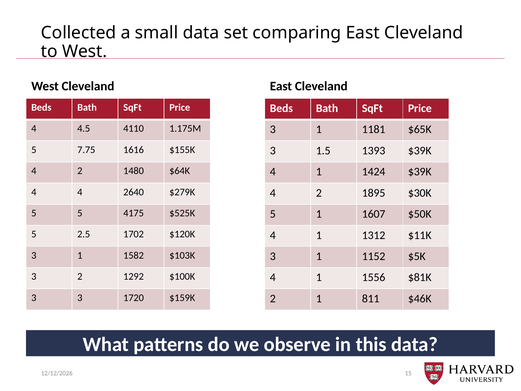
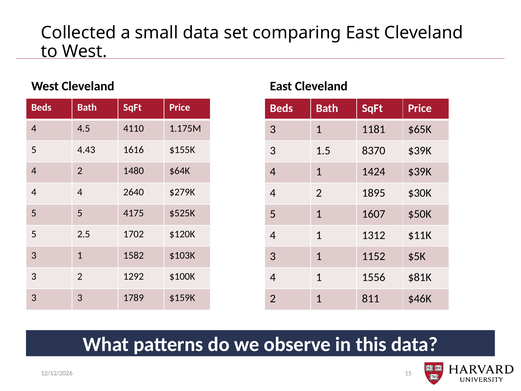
7.75: 7.75 -> 4.43
1393: 1393 -> 8370
1720: 1720 -> 1789
